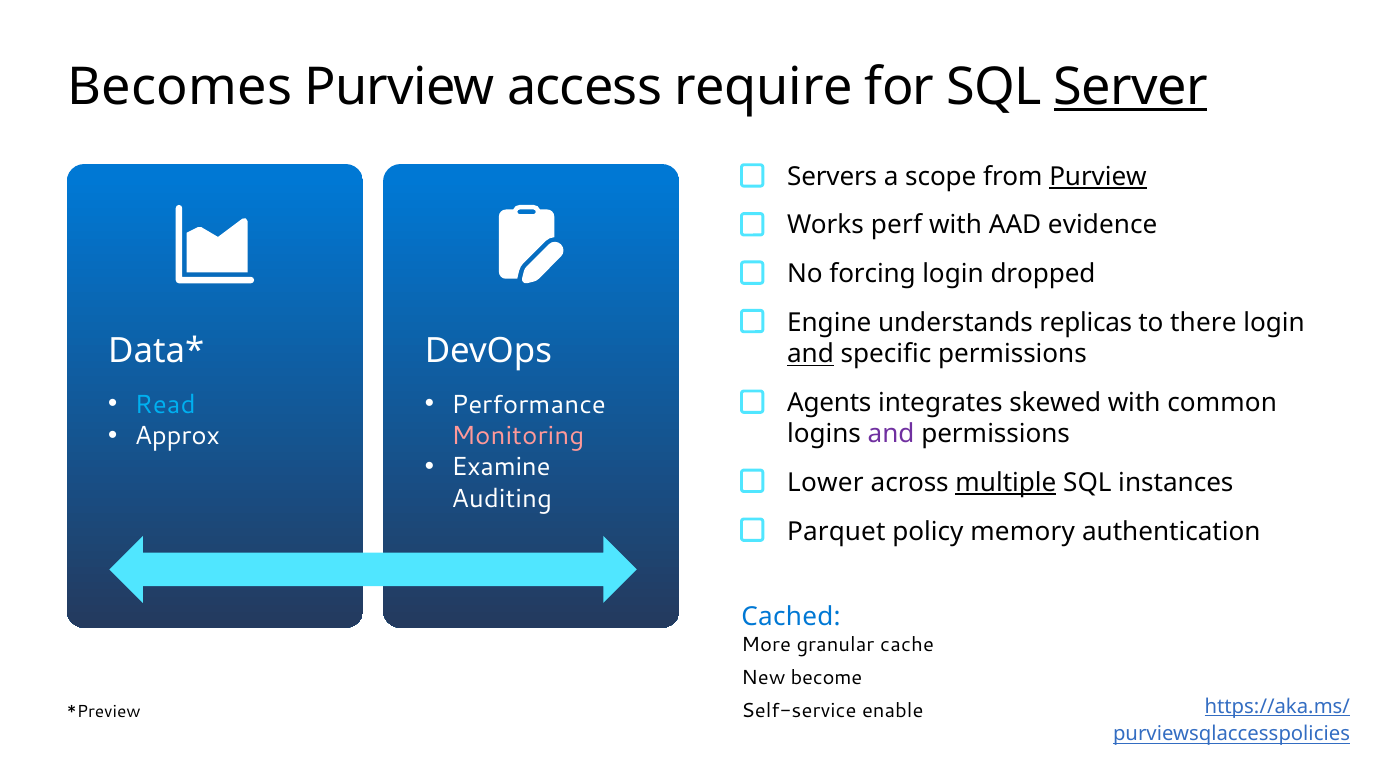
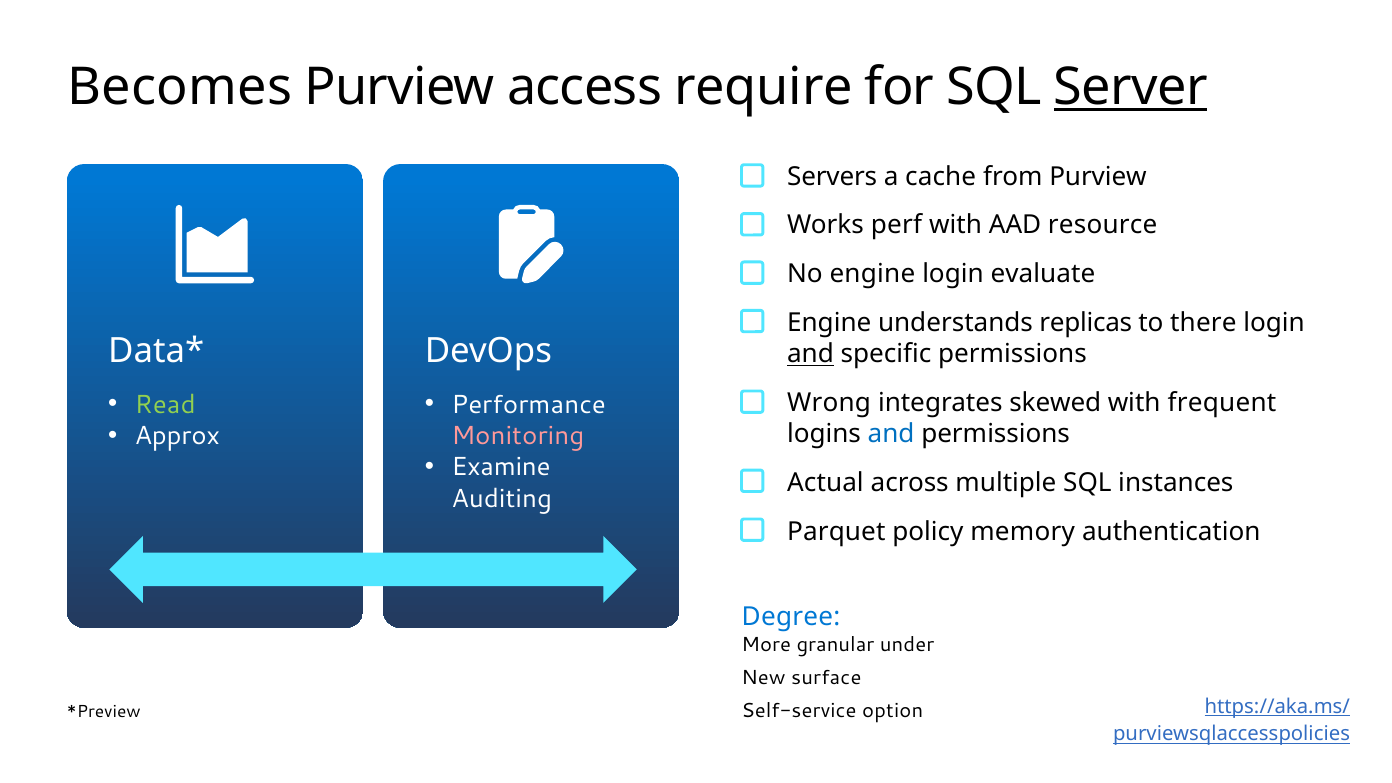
scope: scope -> cache
Purview at (1098, 177) underline: present -> none
evidence: evidence -> resource
No forcing: forcing -> engine
dropped: dropped -> evaluate
Read colour: light blue -> light green
Agents: Agents -> Wrong
common: common -> frequent
and at (891, 434) colour: purple -> blue
Lower: Lower -> Actual
multiple underline: present -> none
Cached: Cached -> Degree
cache: cache -> under
become: become -> surface
enable: enable -> option
